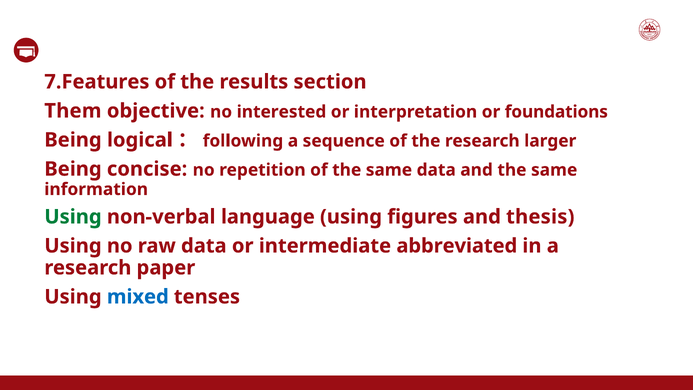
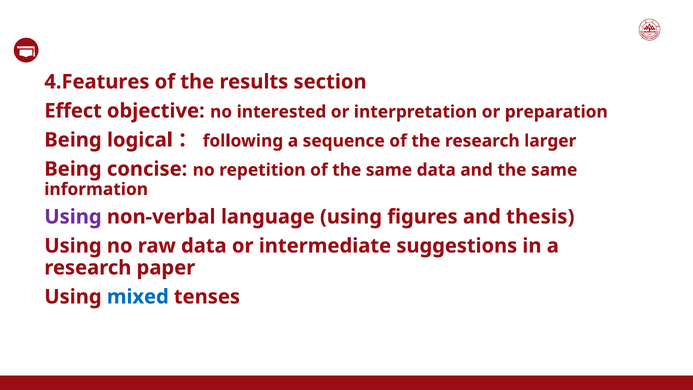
7.Features: 7.Features -> 4.Features
Them: Them -> Effect
foundations: foundations -> preparation
Using at (73, 217) colour: green -> purple
abbreviated: abbreviated -> suggestions
